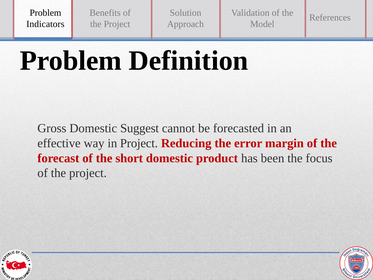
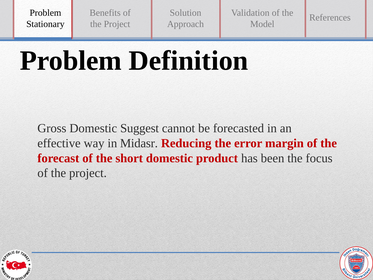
Indicators: Indicators -> Stationary
in Project: Project -> Midasr
